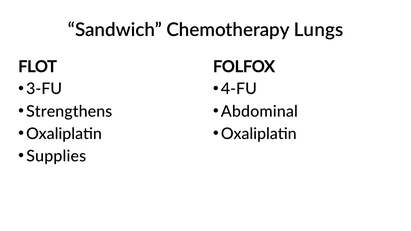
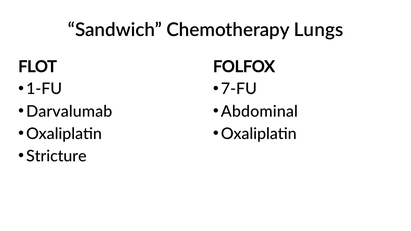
3-FU: 3-FU -> 1-FU
4-FU: 4-FU -> 7-FU
Strengthens: Strengthens -> Darvalumab
Supplies: Supplies -> Stricture
